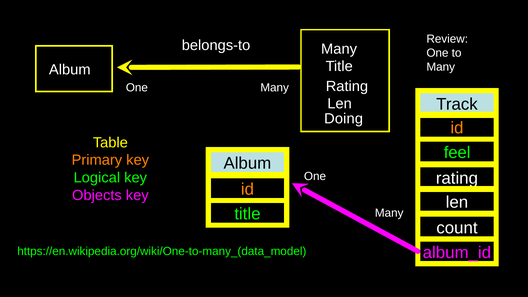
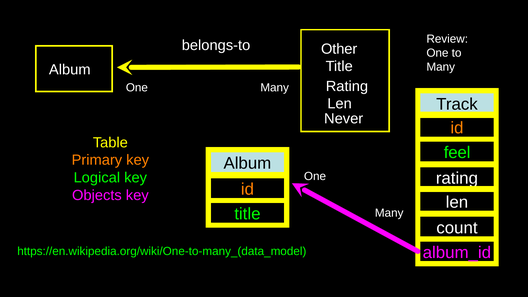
Many at (339, 49): Many -> Other
Doing: Doing -> Never
